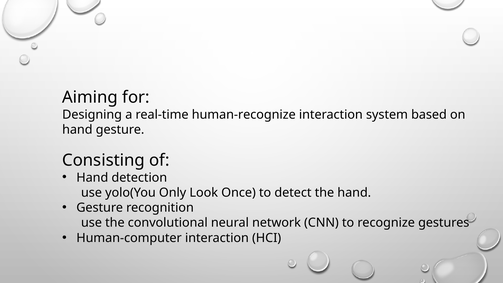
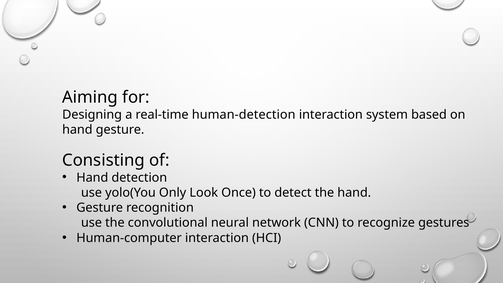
human-recognize: human-recognize -> human-detection
